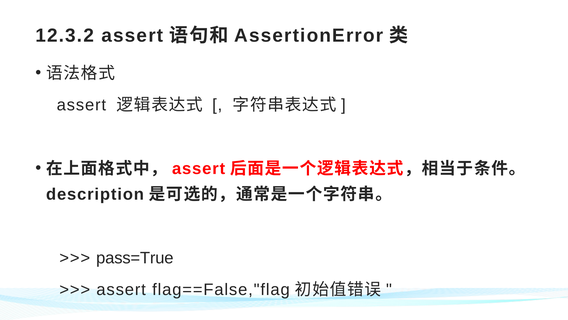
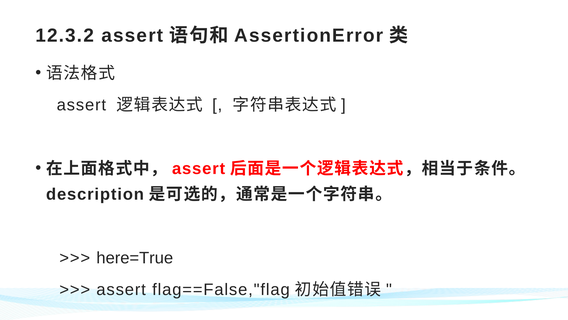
pass=True: pass=True -> here=True
